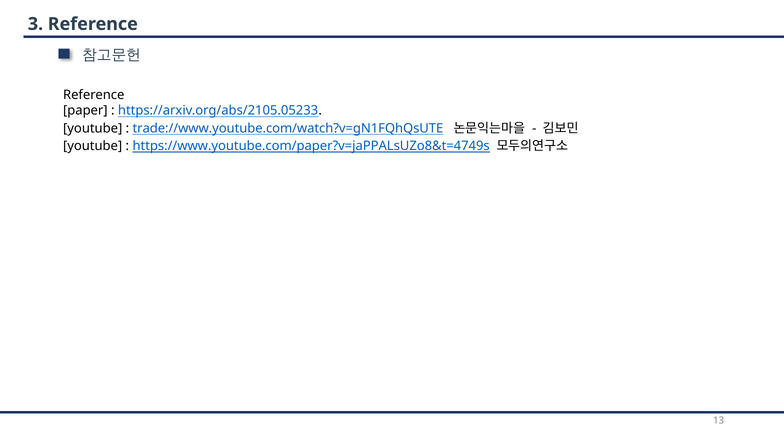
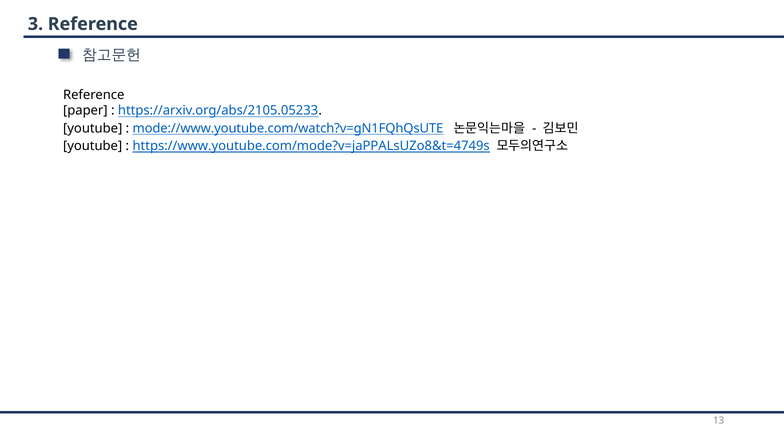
trade://www.youtube.com/watch?v=gN1FQhQsUTE: trade://www.youtube.com/watch?v=gN1FQhQsUTE -> mode://www.youtube.com/watch?v=gN1FQhQsUTE
https://www.youtube.com/paper?v=jaPPALsUZo8&t=4749s: https://www.youtube.com/paper?v=jaPPALsUZo8&t=4749s -> https://www.youtube.com/mode?v=jaPPALsUZo8&t=4749s
